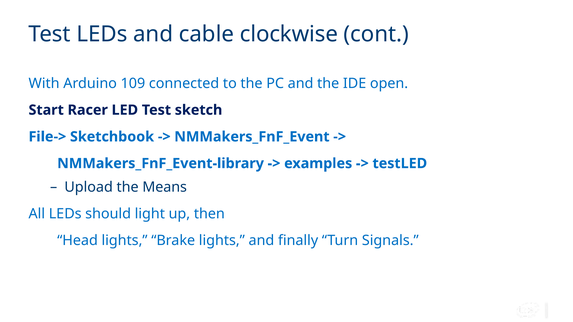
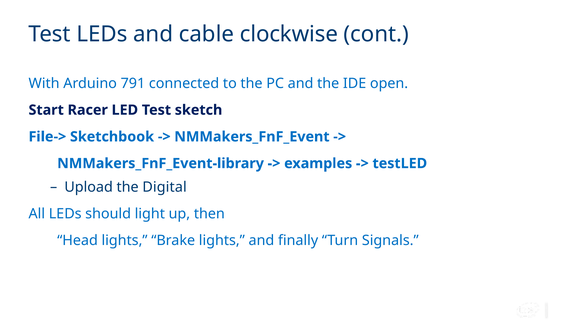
109: 109 -> 791
Means: Means -> Digital
